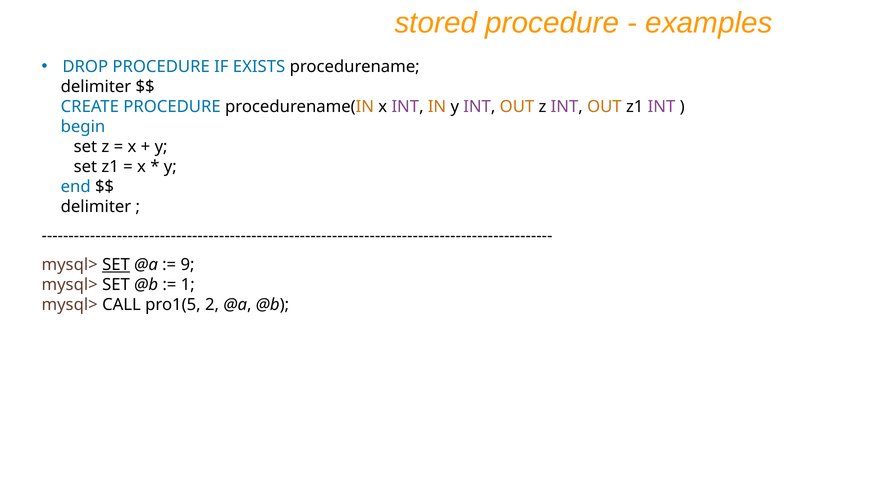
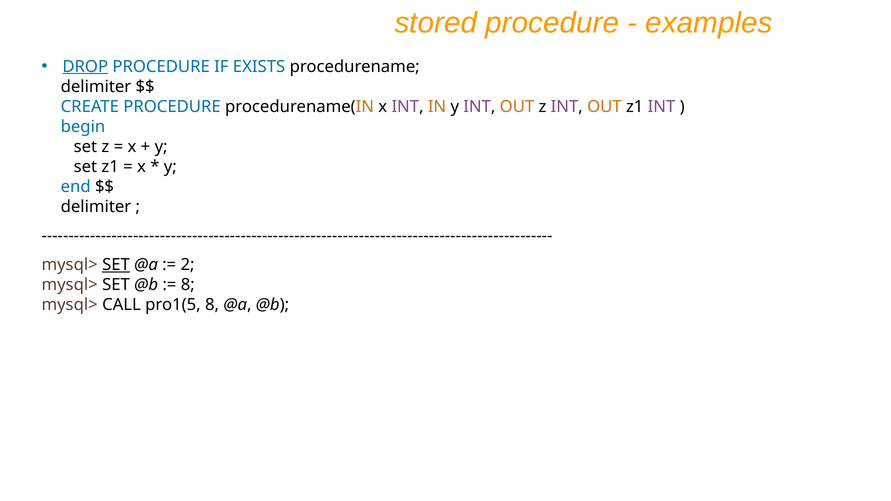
DROP underline: none -> present
9: 9 -> 2
1 at (188, 285): 1 -> 8
pro1(5 2: 2 -> 8
